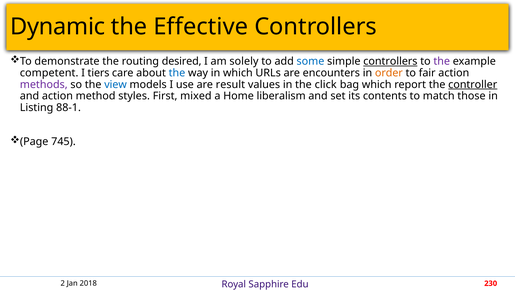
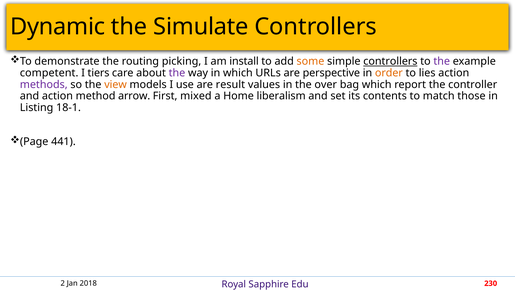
Effective: Effective -> Simulate
desired: desired -> picking
solely: solely -> install
some colour: blue -> orange
the at (177, 73) colour: blue -> purple
encounters: encounters -> perspective
fair: fair -> lies
view colour: blue -> orange
click: click -> over
controller underline: present -> none
styles: styles -> arrow
88-1: 88-1 -> 18-1
745: 745 -> 441
